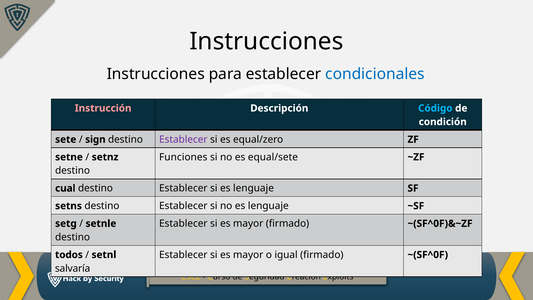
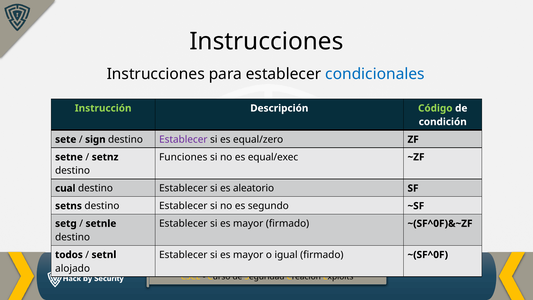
Instrucción colour: pink -> light green
Código colour: light blue -> light green
equal/sete: equal/sete -> equal/exec
si es lenguaje: lenguaje -> aleatorio
no es lenguaje: lenguaje -> segundo
salvaría: salvaría -> alojado
